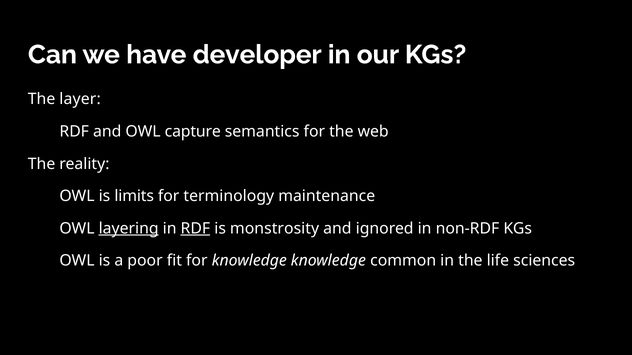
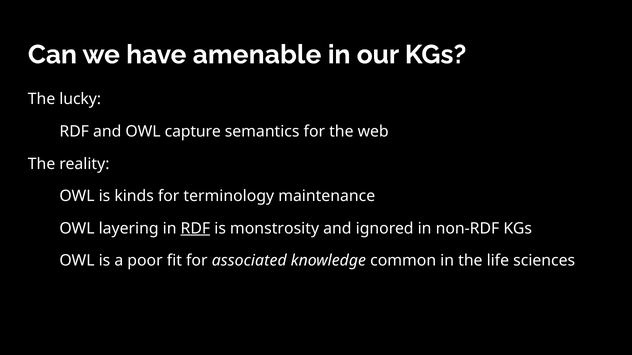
developer: developer -> amenable
layer: layer -> lucky
limits: limits -> kinds
layering underline: present -> none
for knowledge: knowledge -> associated
